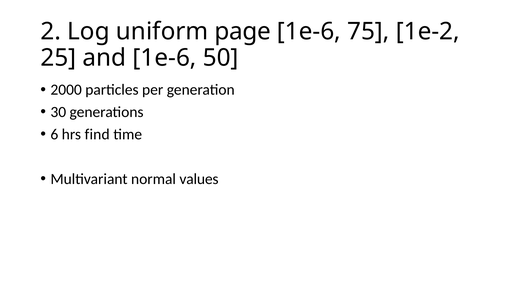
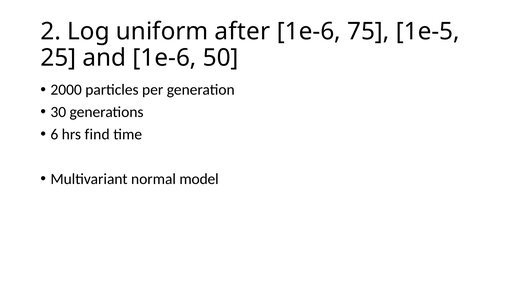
page: page -> after
1e-2: 1e-2 -> 1e-5
values: values -> model
